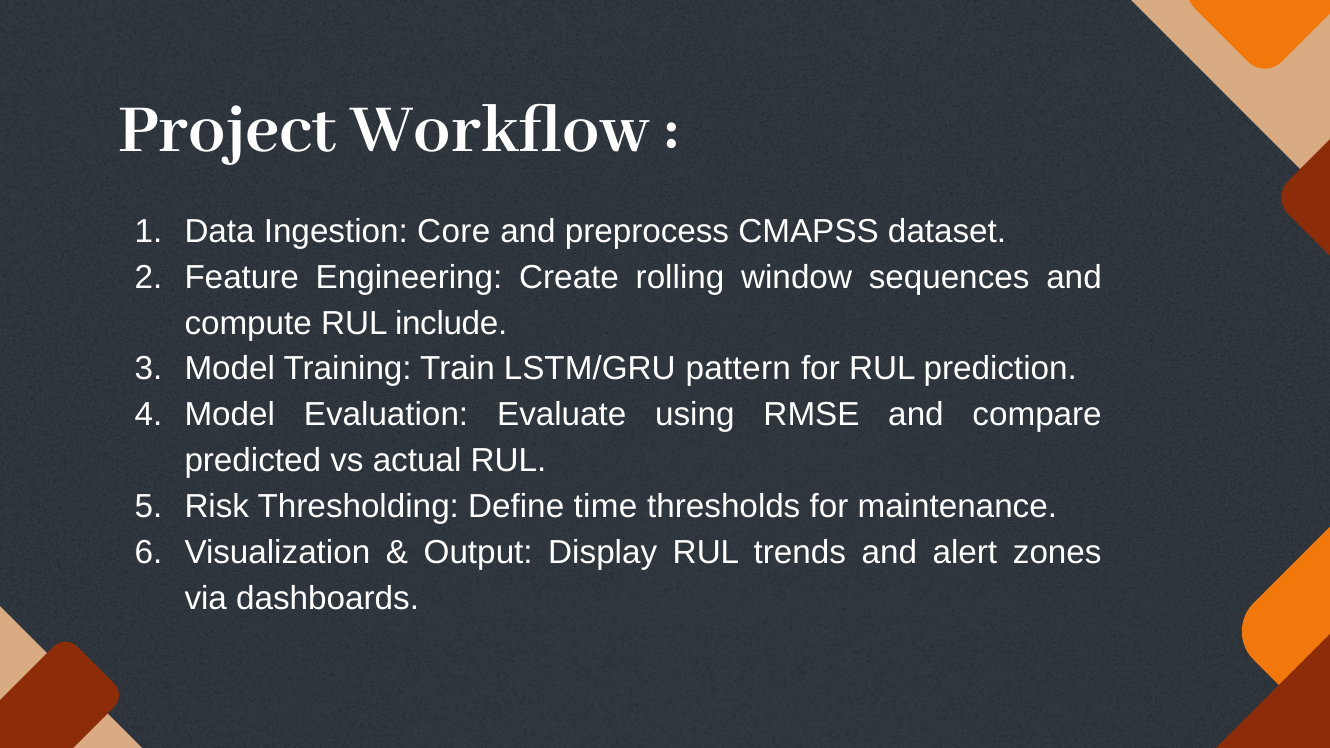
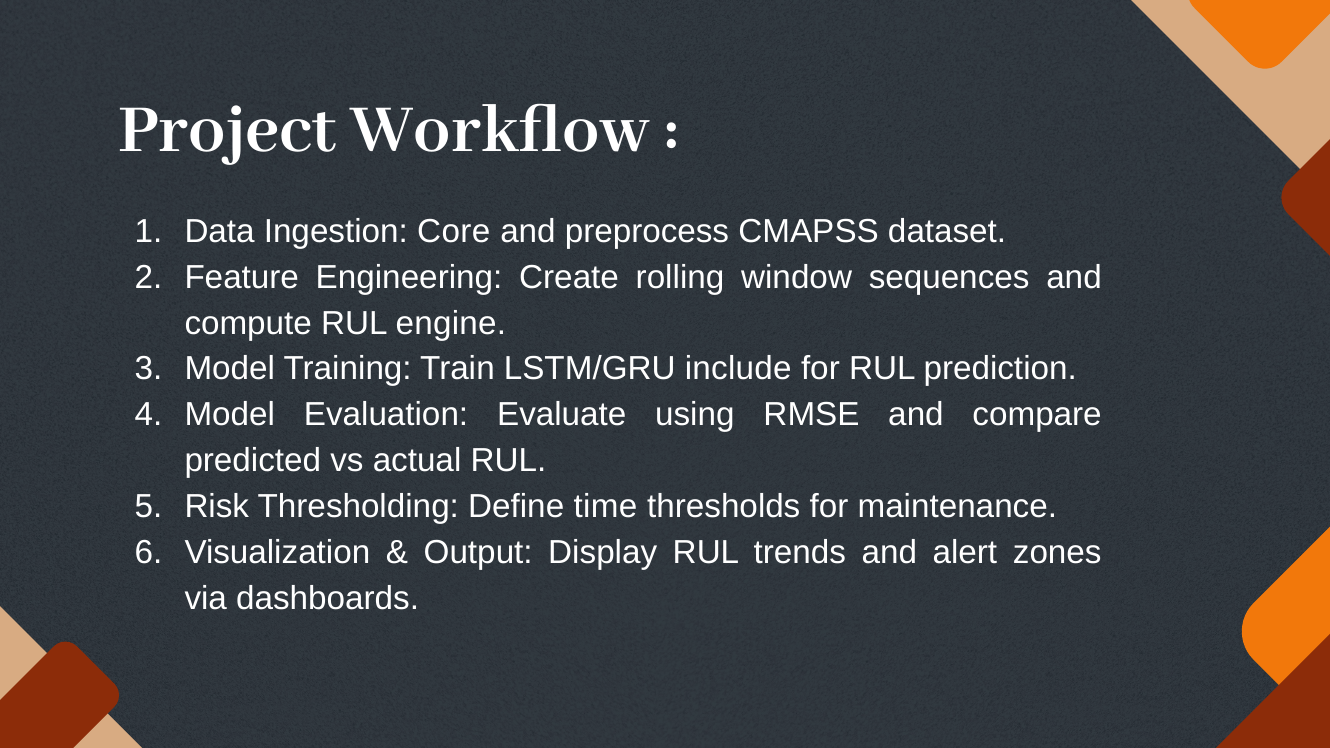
include: include -> engine
pattern: pattern -> include
